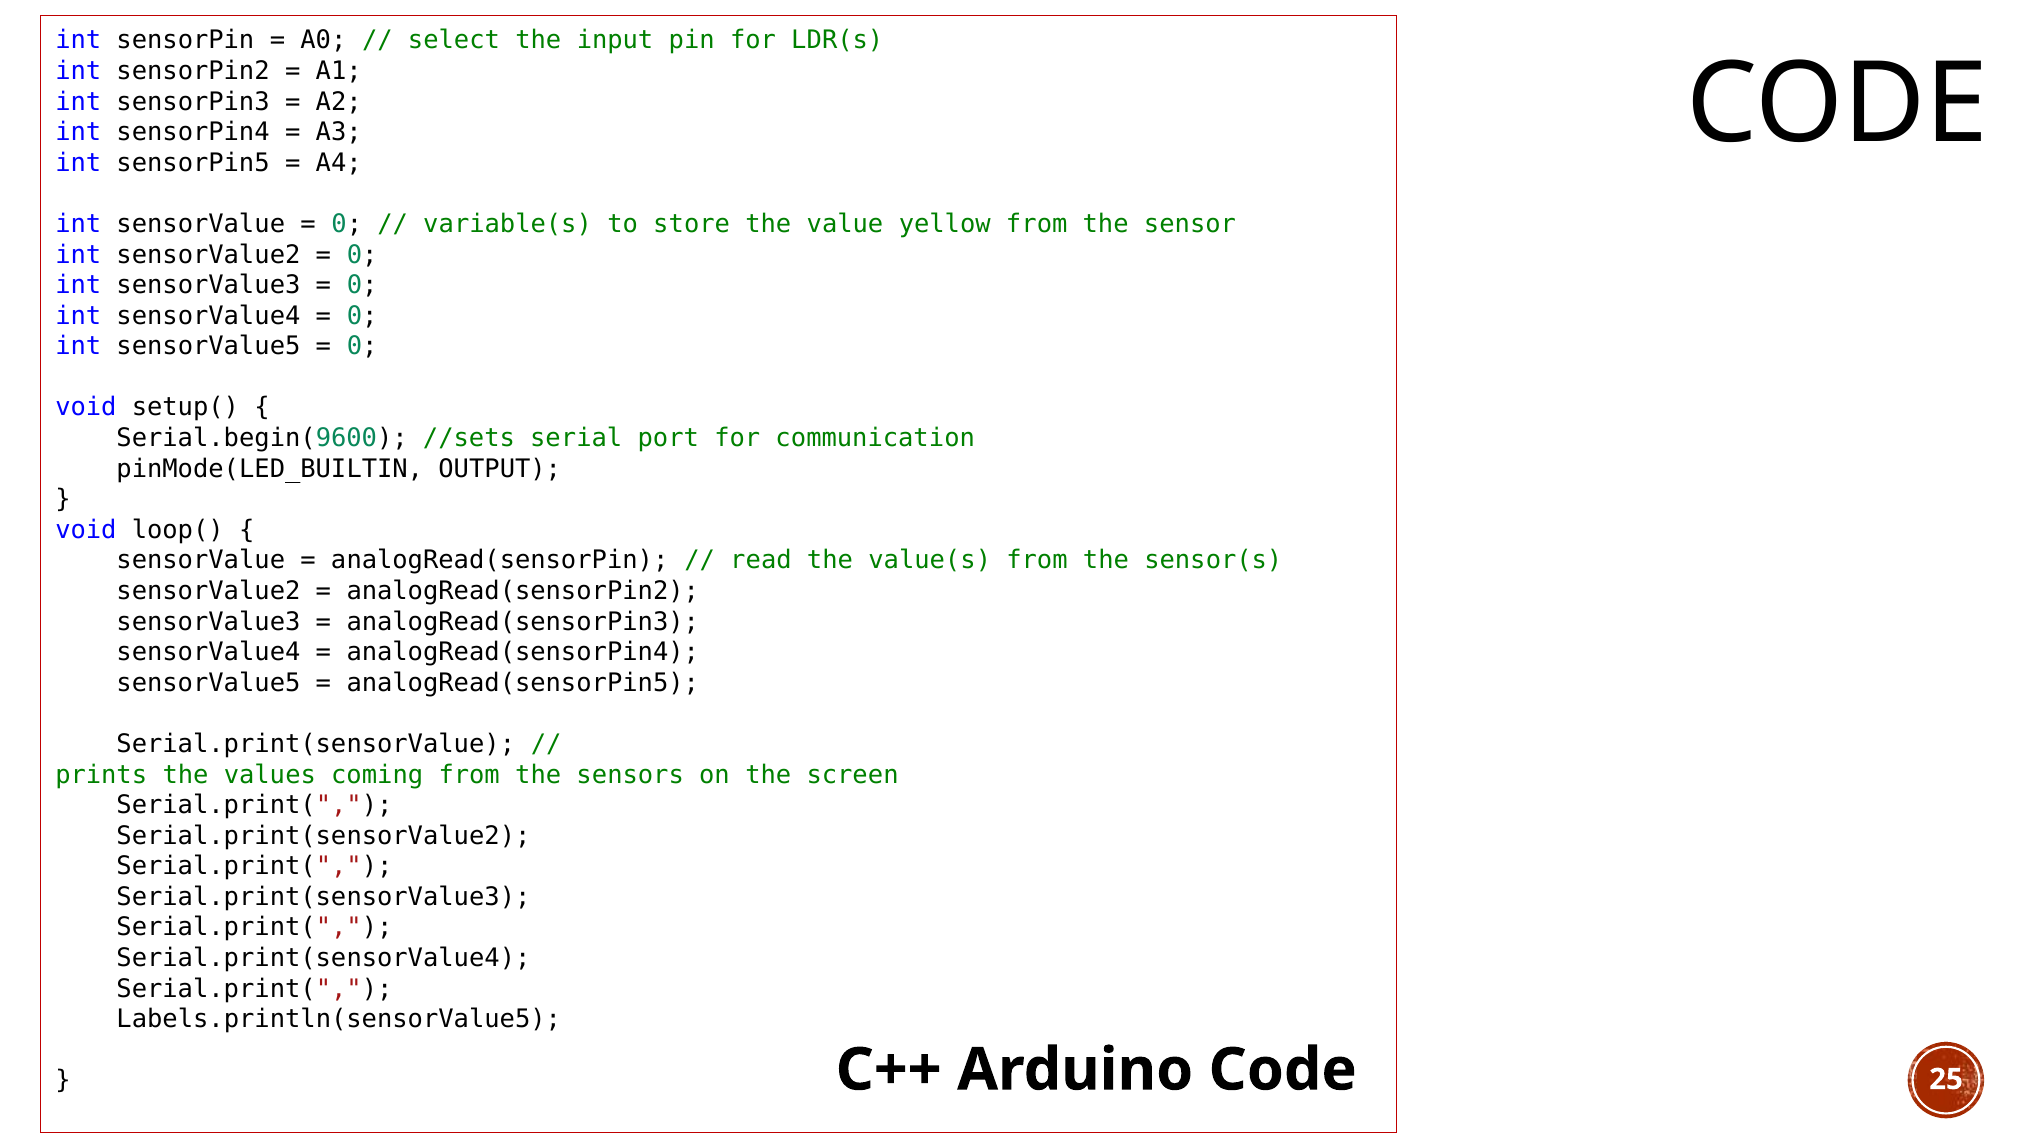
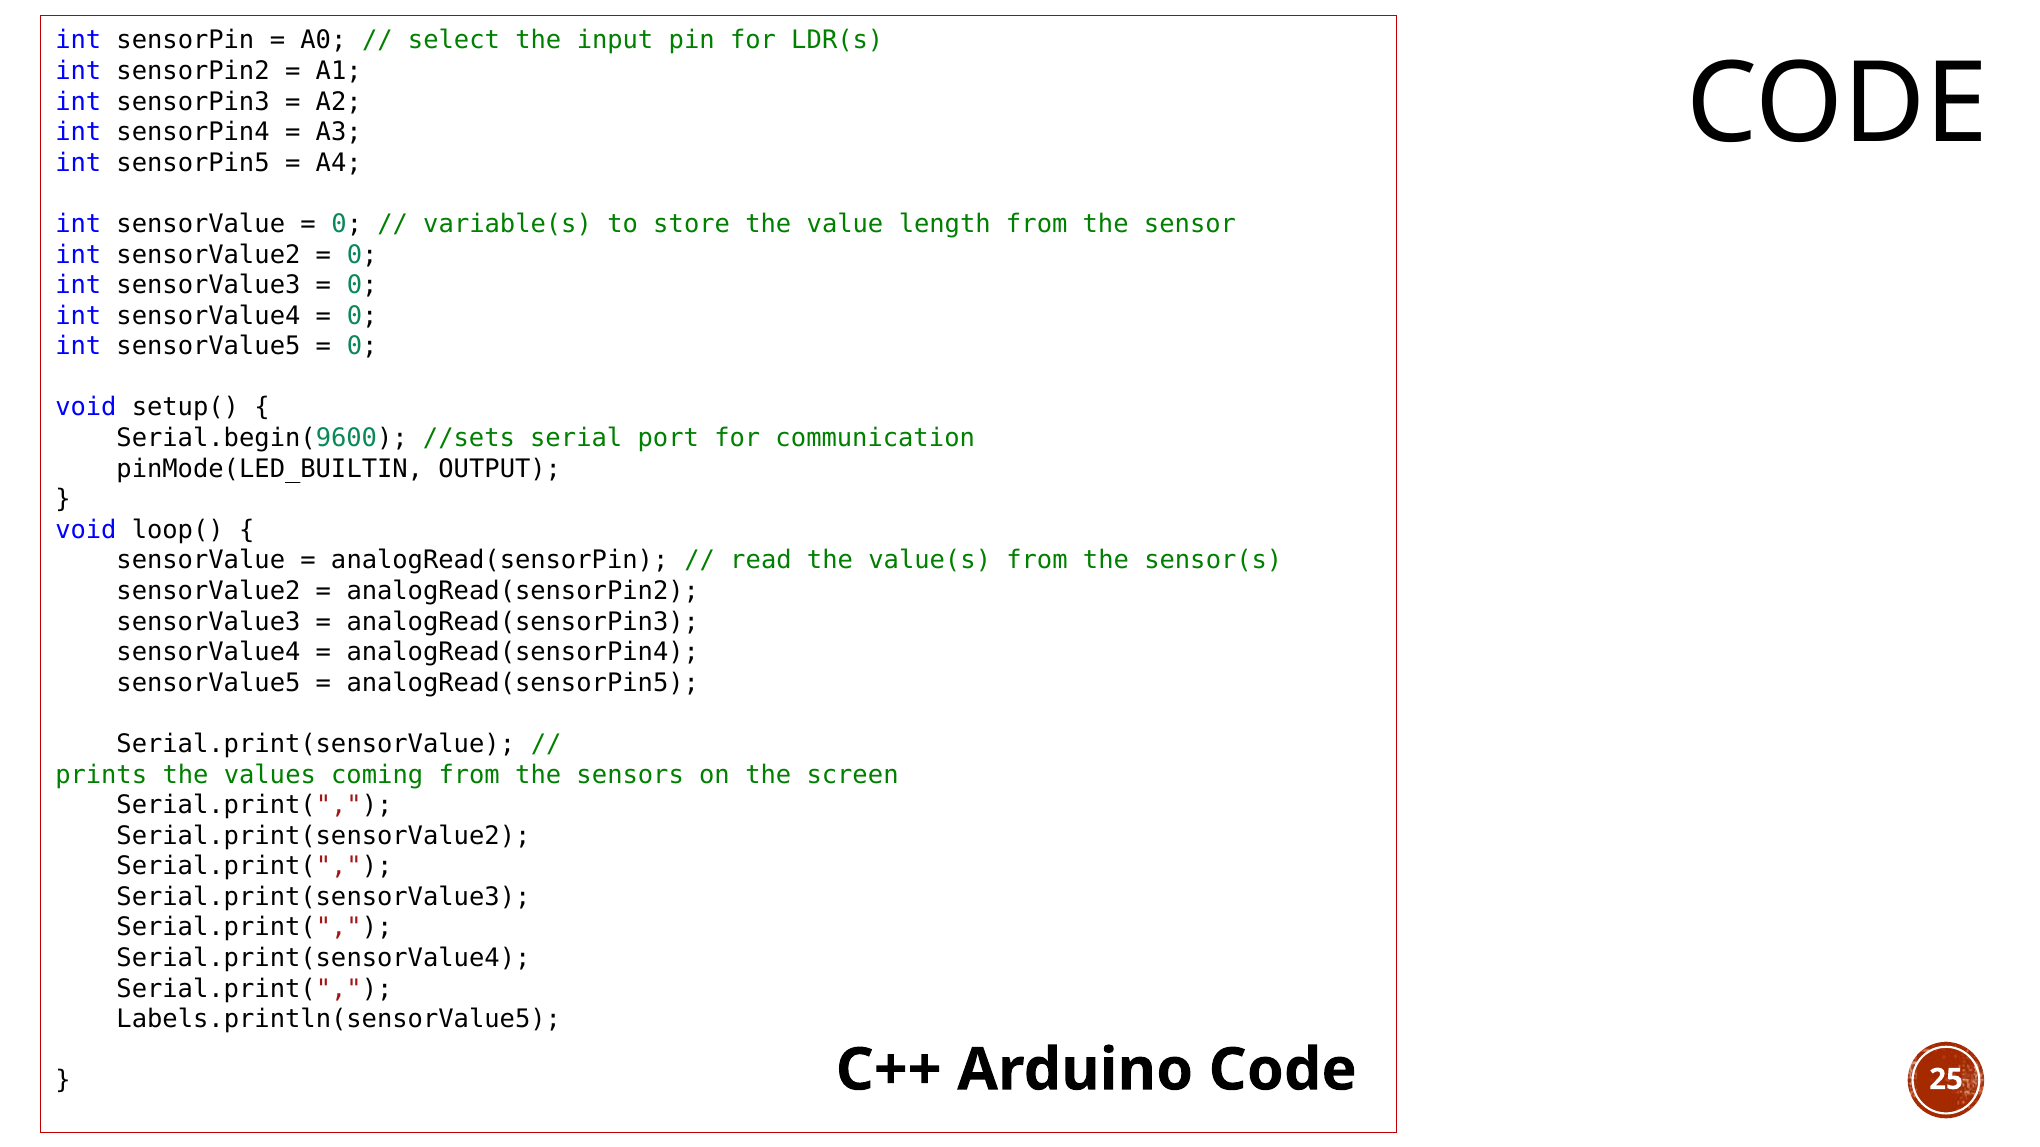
yellow: yellow -> length
